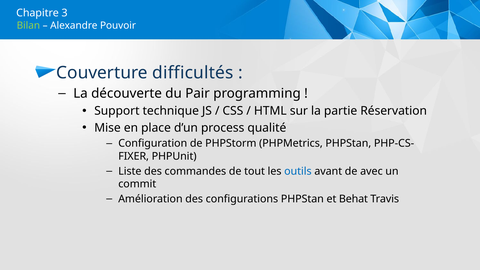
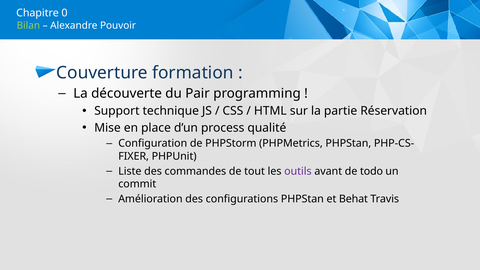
3: 3 -> 0
difficultés: difficultés -> formation
outils colour: blue -> purple
avec: avec -> todo
